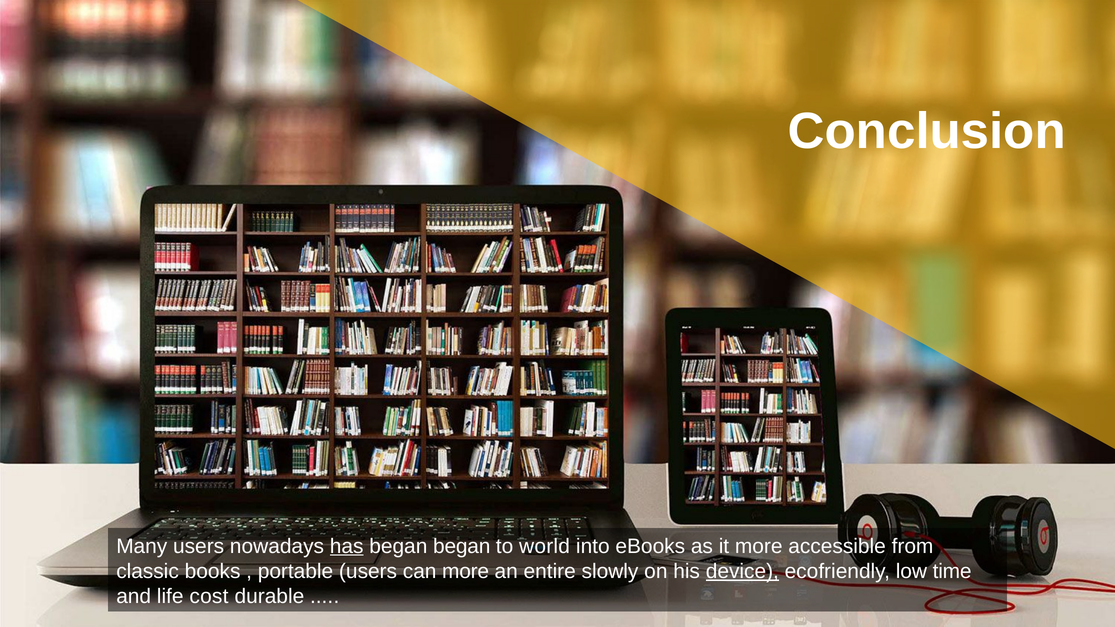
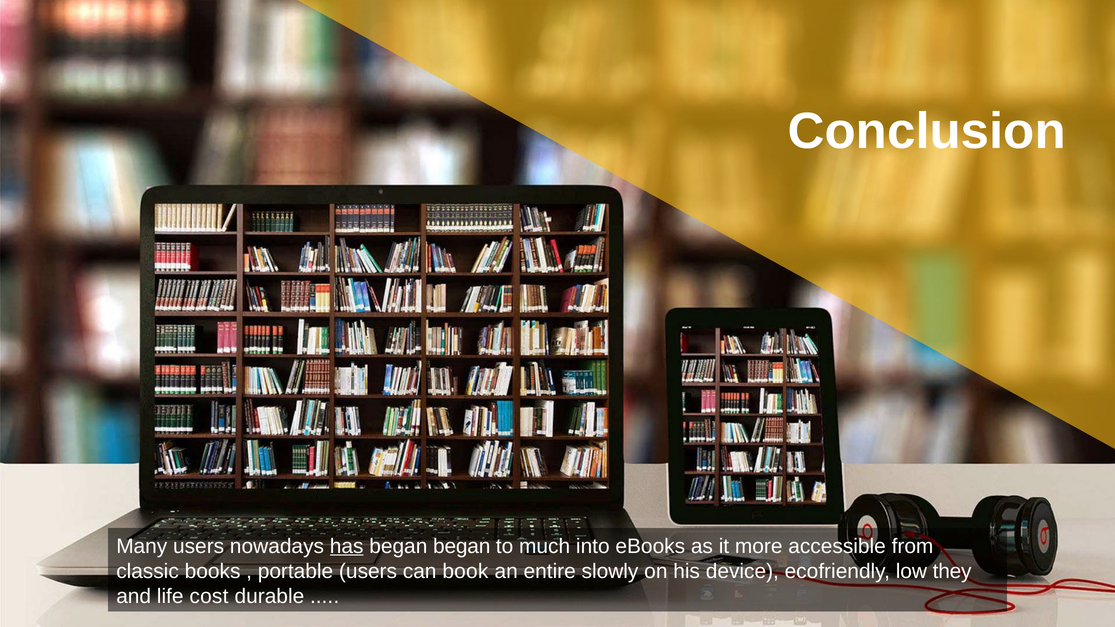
world: world -> much
can more: more -> book
device underline: present -> none
time: time -> they
